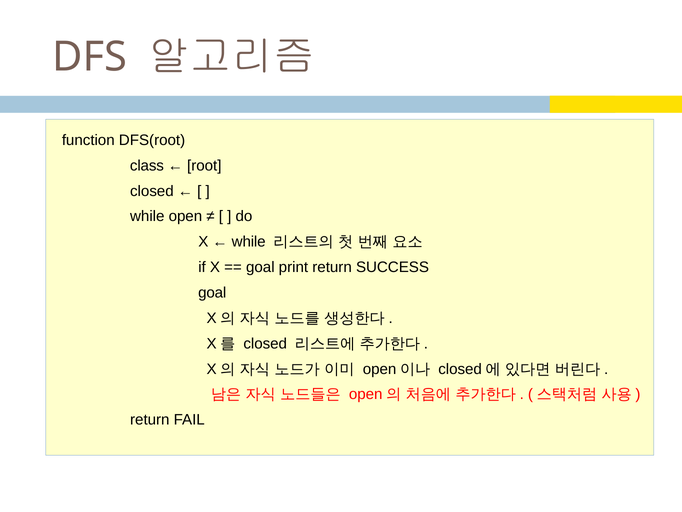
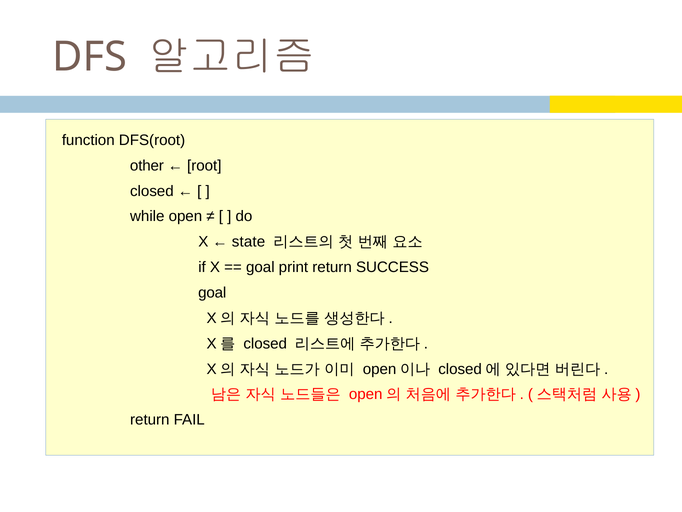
class: class -> other
while at (249, 242): while -> state
